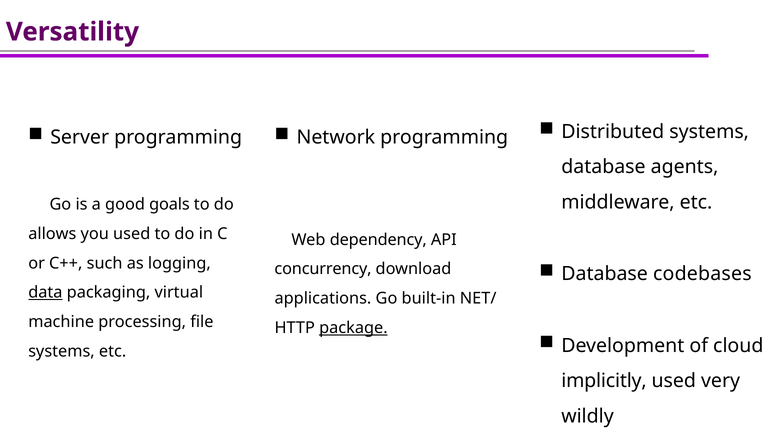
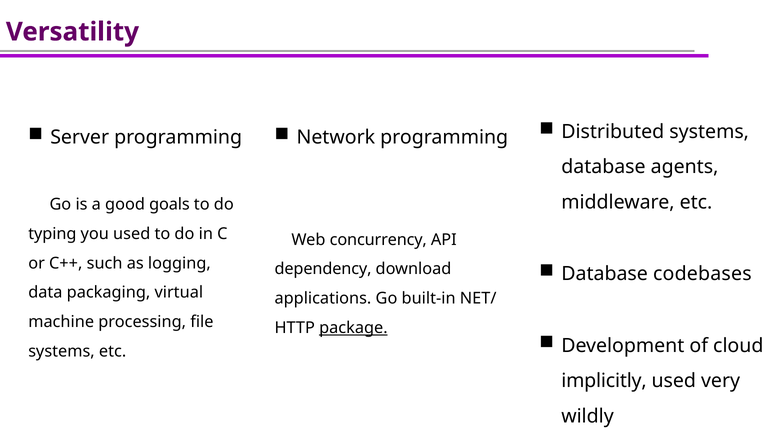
allows: allows -> typing
dependency: dependency -> concurrency
concurrency: concurrency -> dependency
data underline: present -> none
